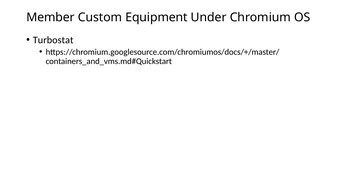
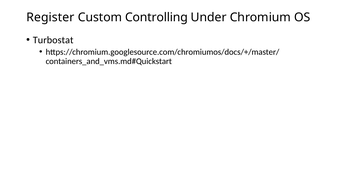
Member: Member -> Register
Equipment: Equipment -> Controlling
